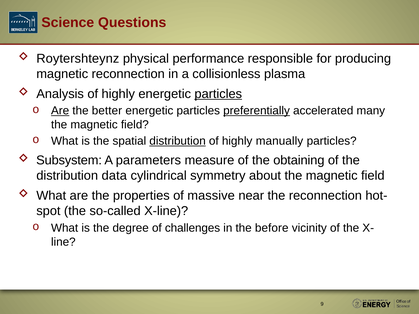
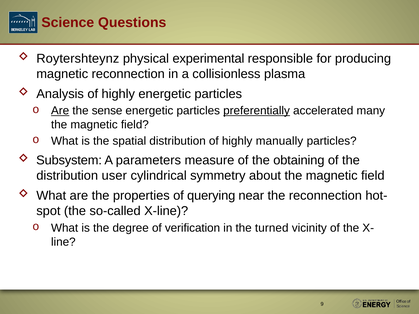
performance: performance -> experimental
particles at (218, 94) underline: present -> none
better: better -> sense
distribution at (178, 141) underline: present -> none
data: data -> user
massive: massive -> querying
challenges: challenges -> verification
before: before -> turned
